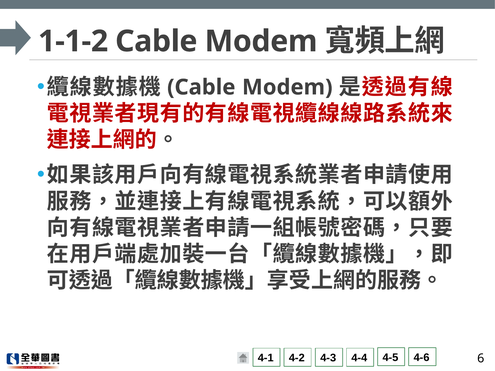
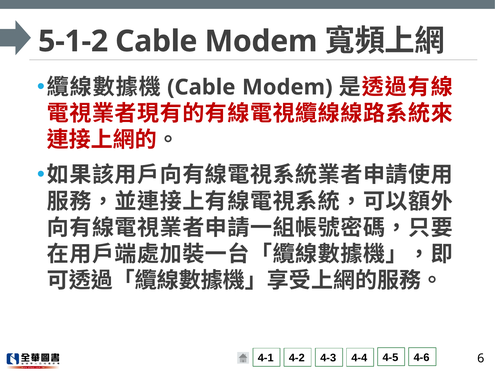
1-1-2: 1-1-2 -> 5-1-2
